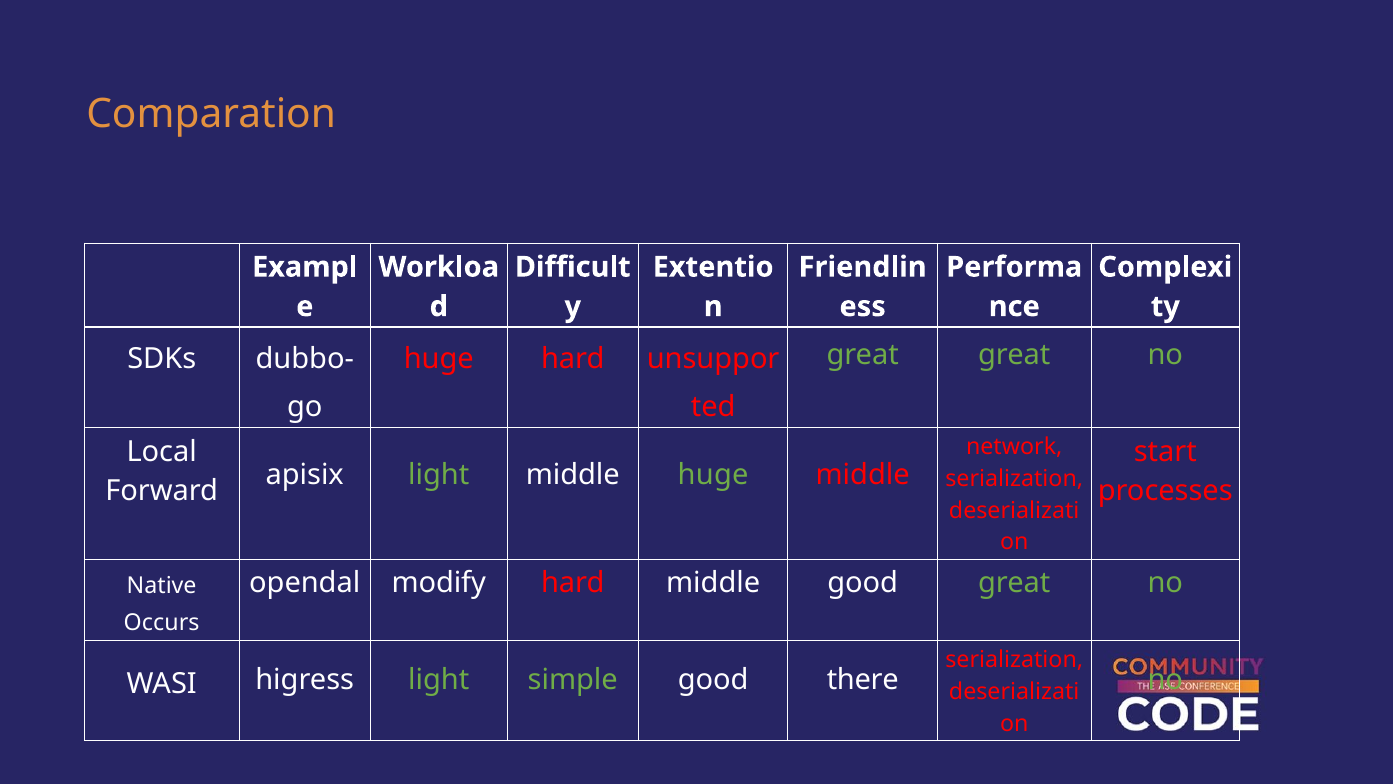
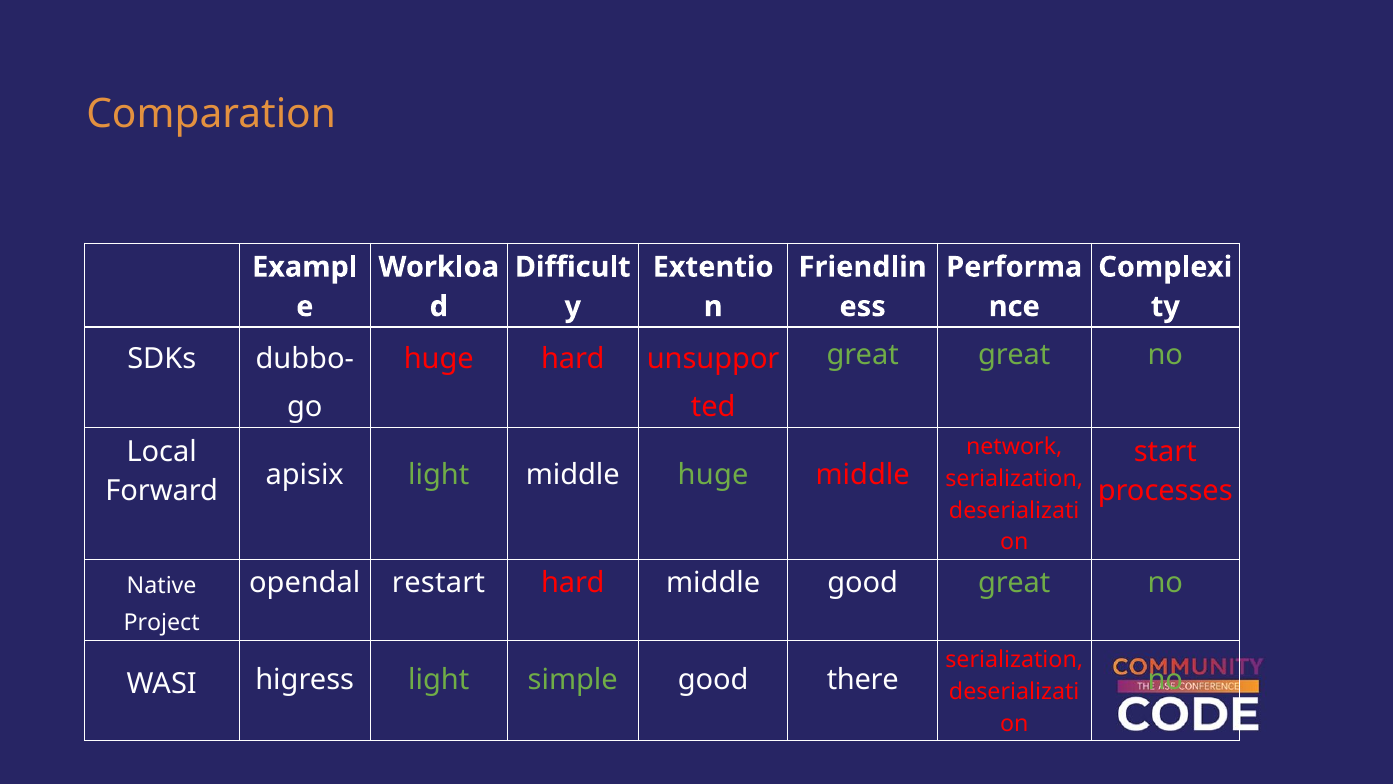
modify: modify -> restart
Occurs: Occurs -> Project
